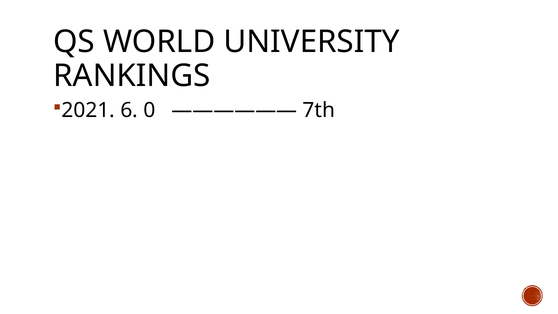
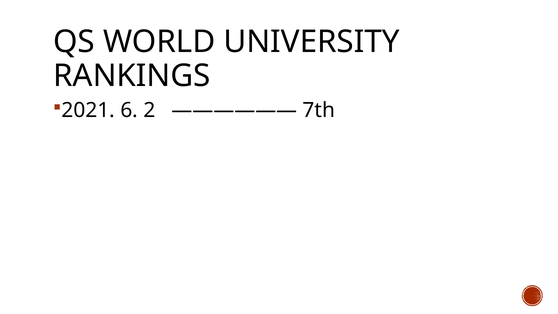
0: 0 -> 2
